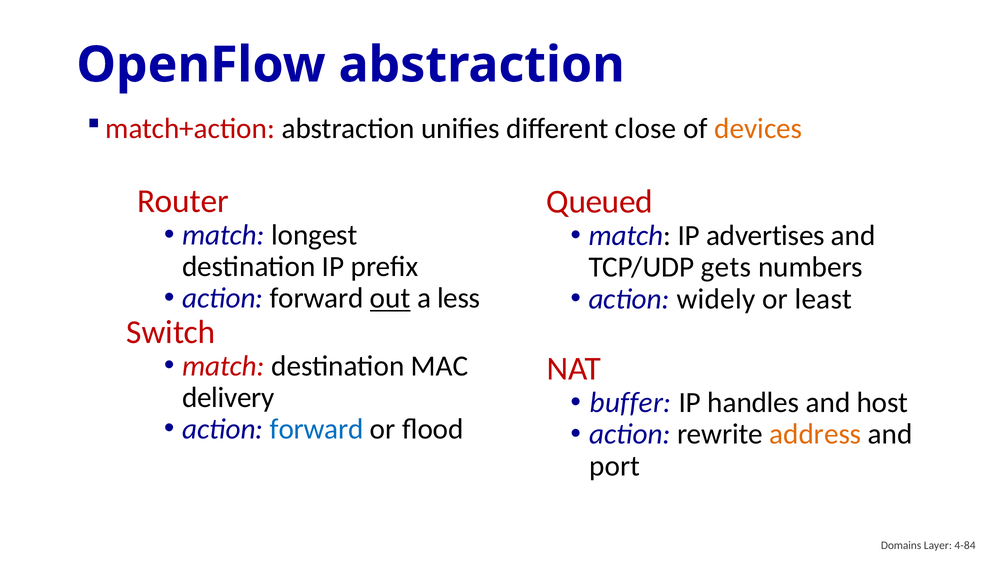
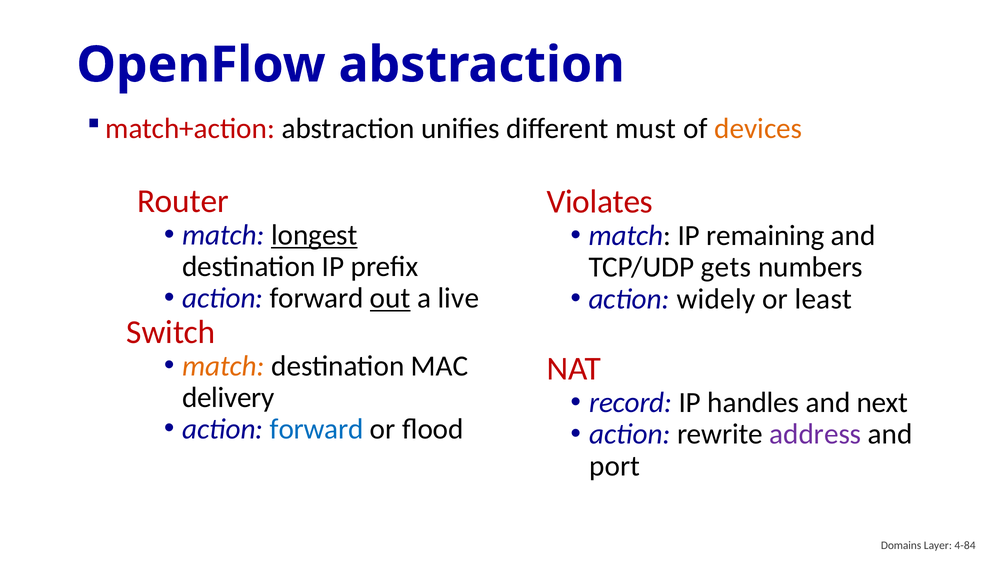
close: close -> must
Queued: Queued -> Violates
longest underline: none -> present
advertises: advertises -> remaining
less: less -> live
match at (223, 366) colour: red -> orange
buffer: buffer -> record
host: host -> next
address colour: orange -> purple
